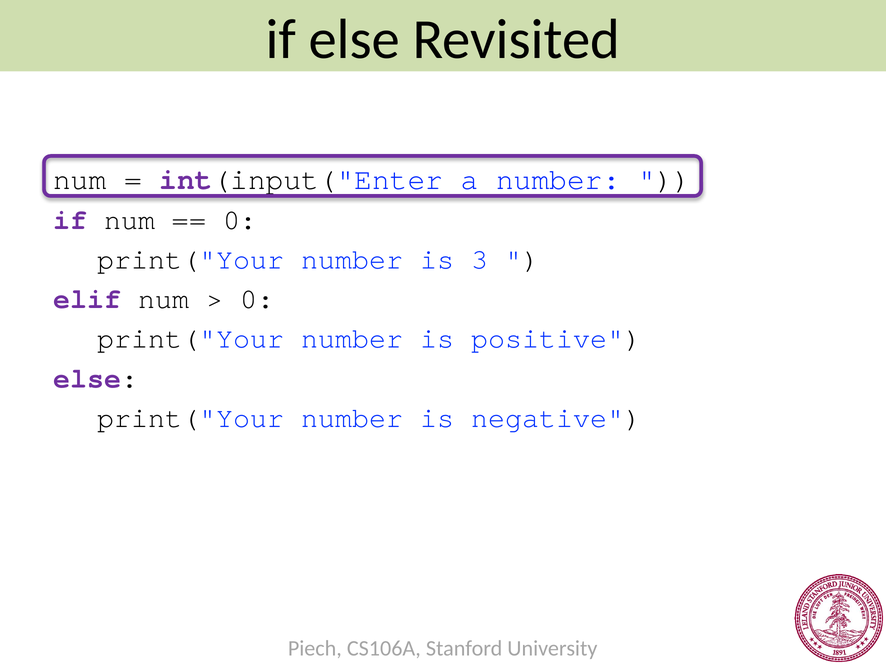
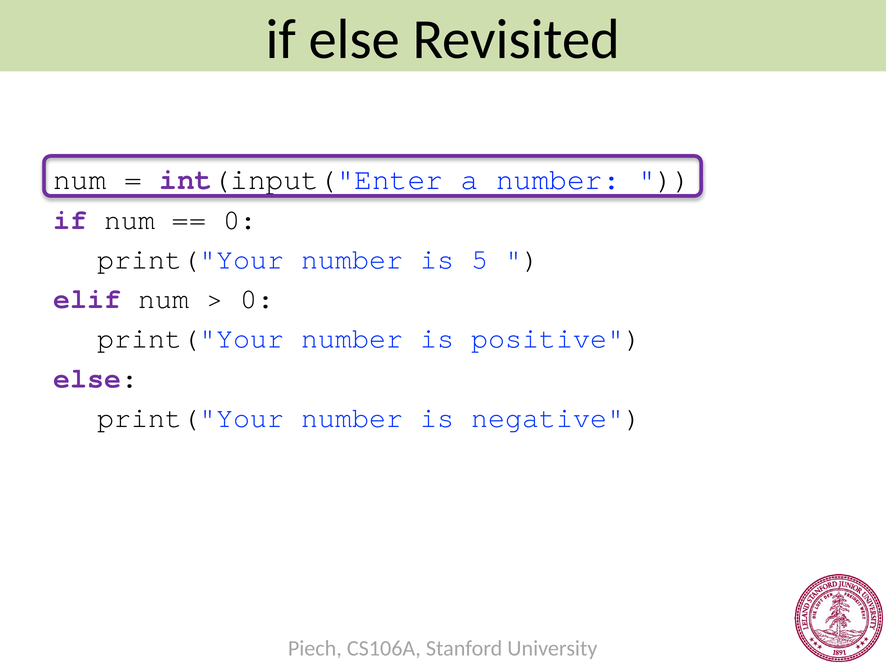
3: 3 -> 5
